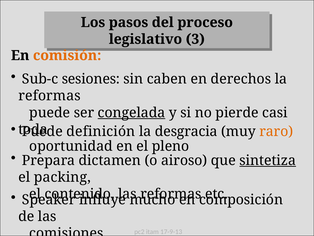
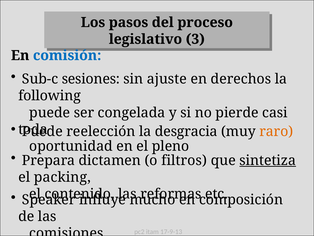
comisión colour: orange -> blue
caben: caben -> ajuste
reformas at (50, 96): reformas -> following
congelada underline: present -> none
definición: definición -> reelección
airoso: airoso -> filtros
